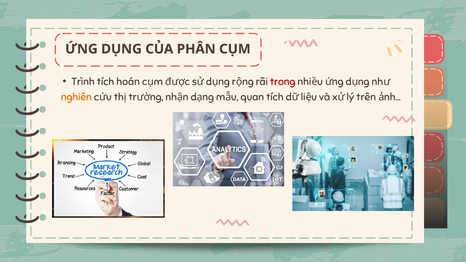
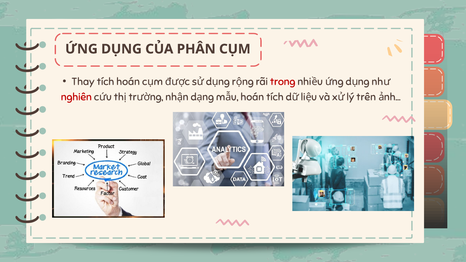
Trình: Trình -> Thay
nghiên colour: orange -> red
quan at (252, 97): quan -> hoán
